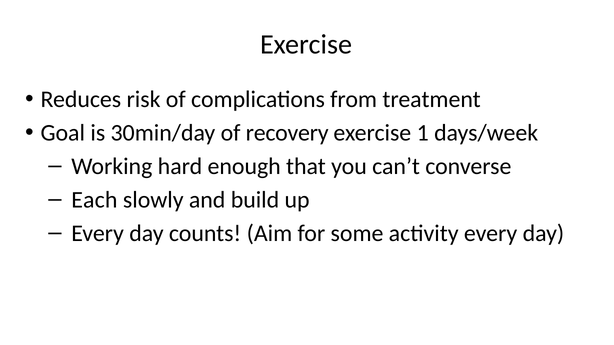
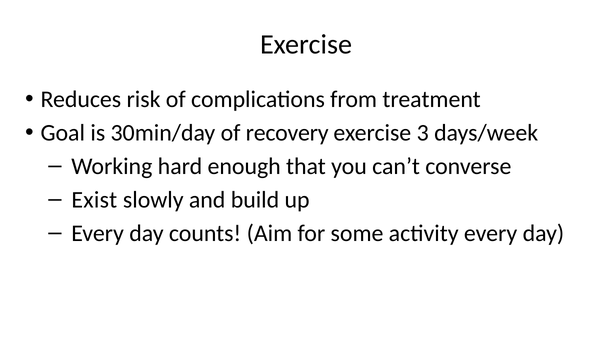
1: 1 -> 3
Each: Each -> Exist
